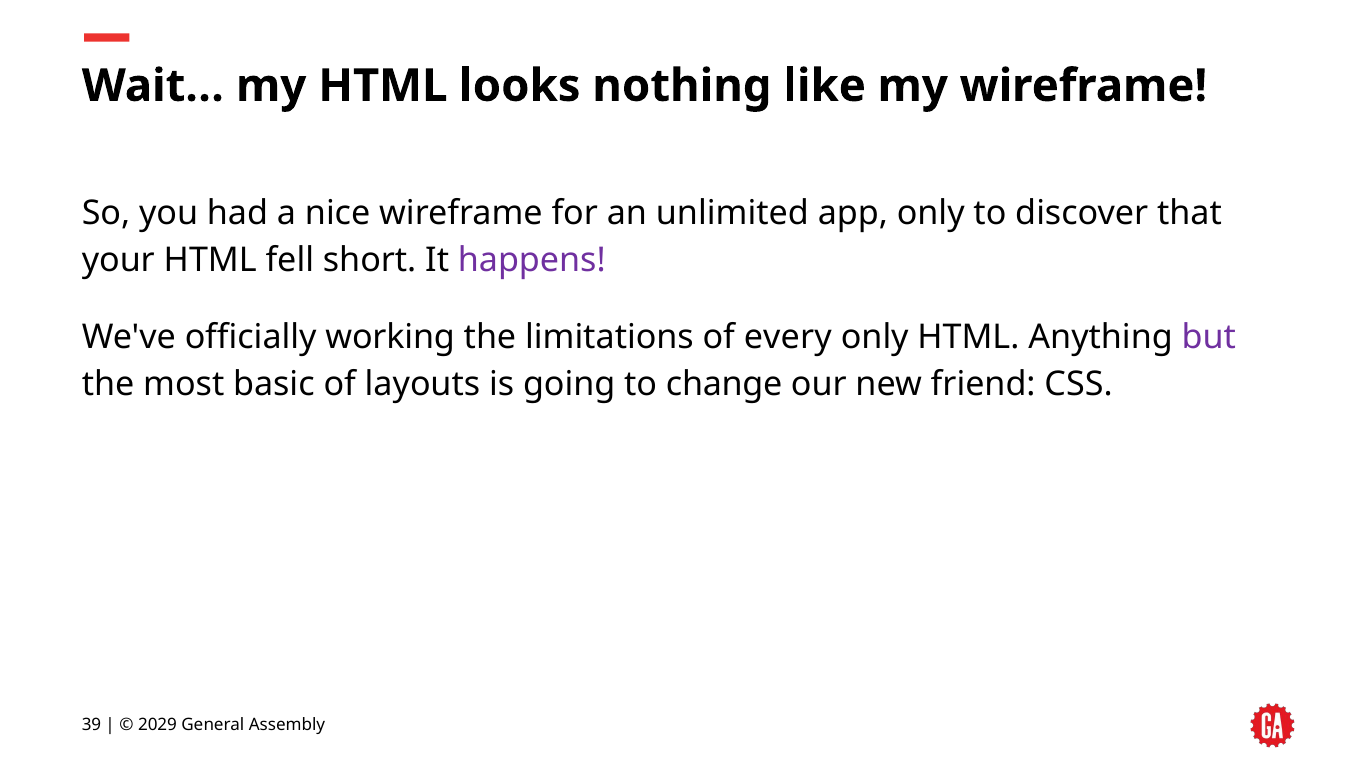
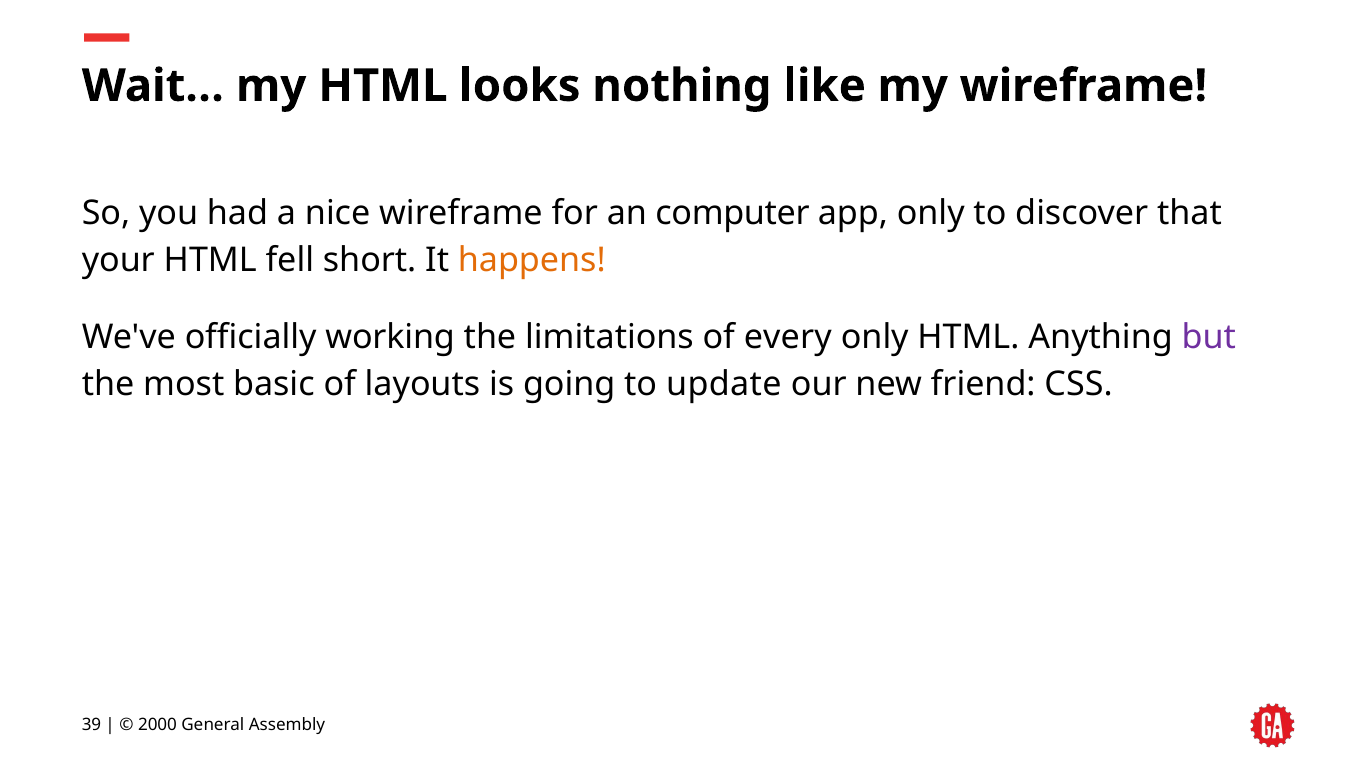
unlimited: unlimited -> computer
happens colour: purple -> orange
change: change -> update
2029: 2029 -> 2000
